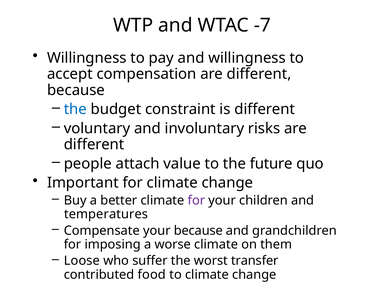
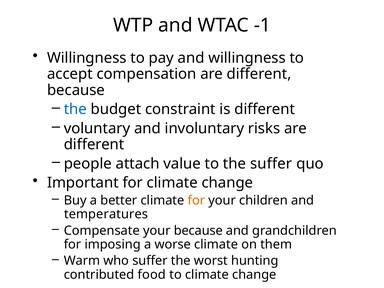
-7: -7 -> -1
the future: future -> suffer
for at (196, 200) colour: purple -> orange
Loose: Loose -> Warm
transfer: transfer -> hunting
